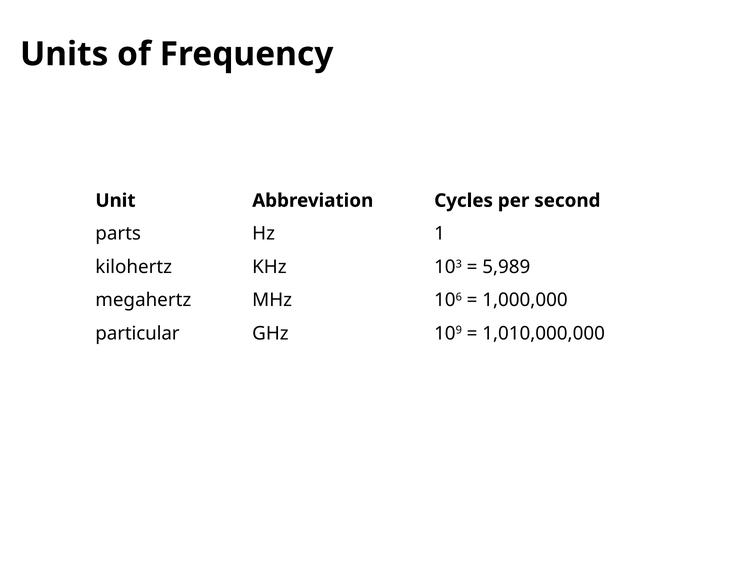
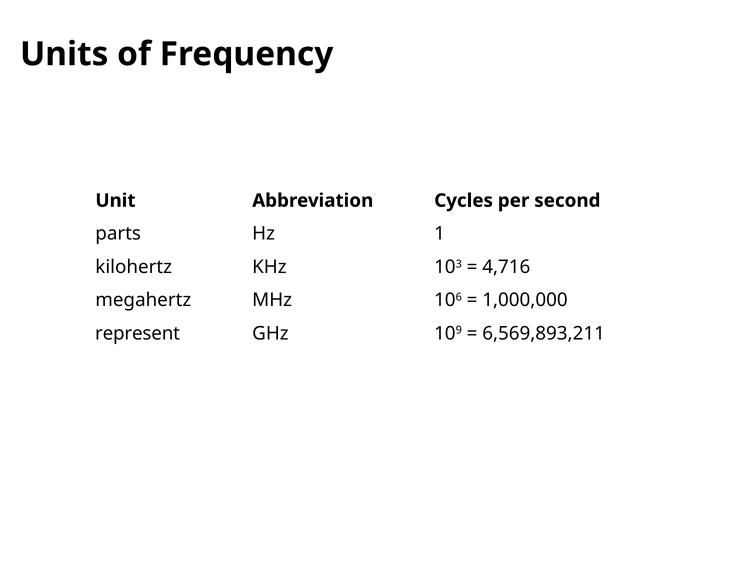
5,989: 5,989 -> 4,716
particular: particular -> represent
1,010,000,000: 1,010,000,000 -> 6,569,893,211
